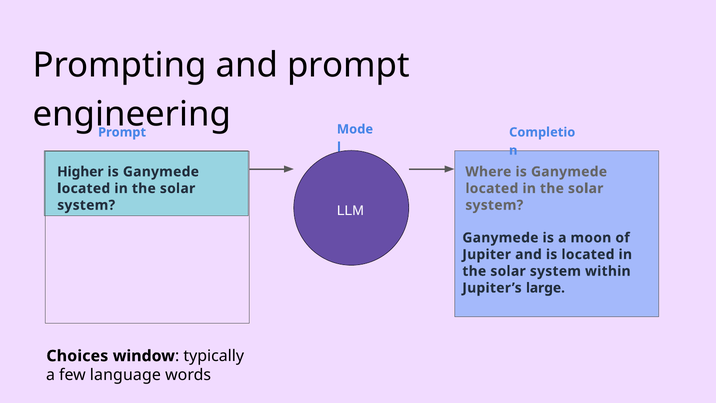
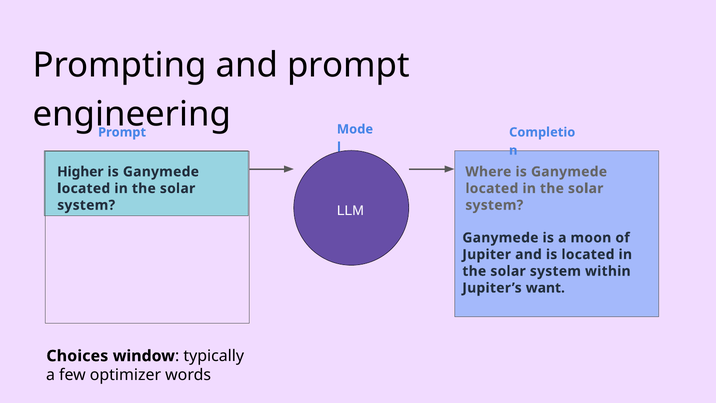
large: large -> want
language: language -> optimizer
